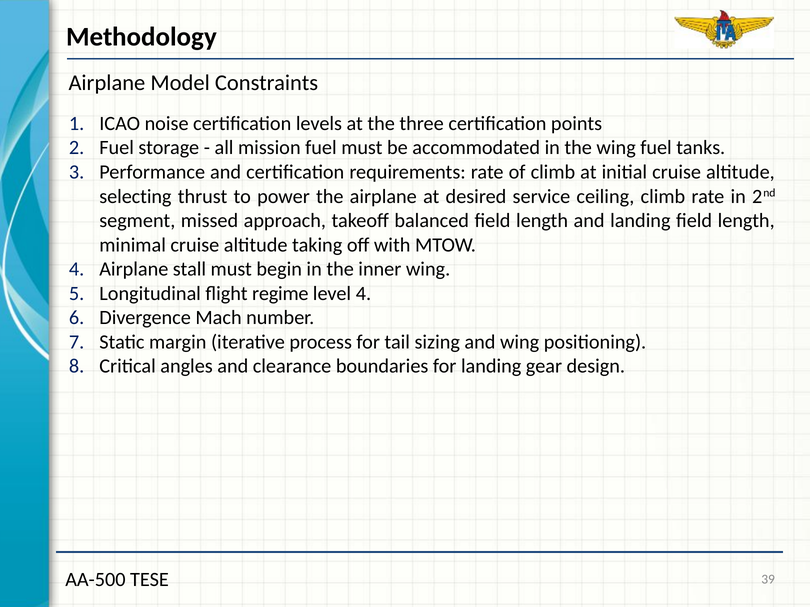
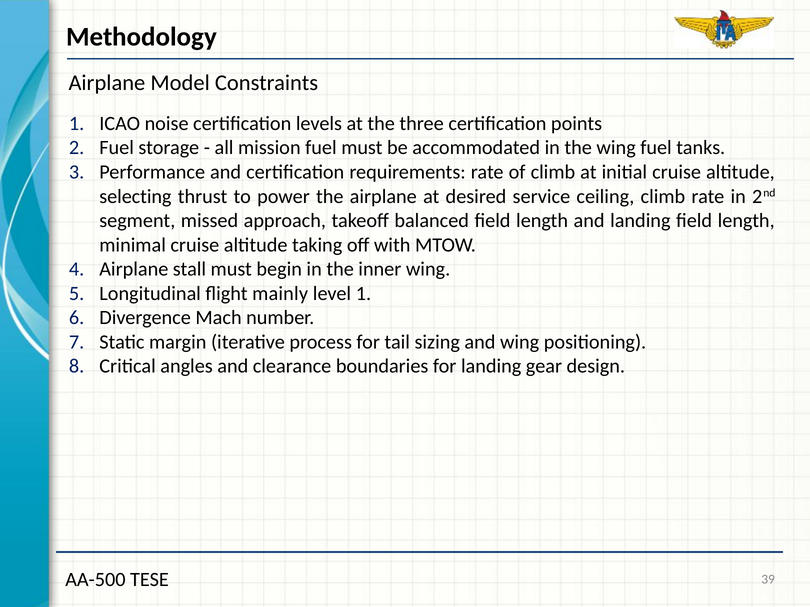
regime: regime -> mainly
level 4: 4 -> 1
